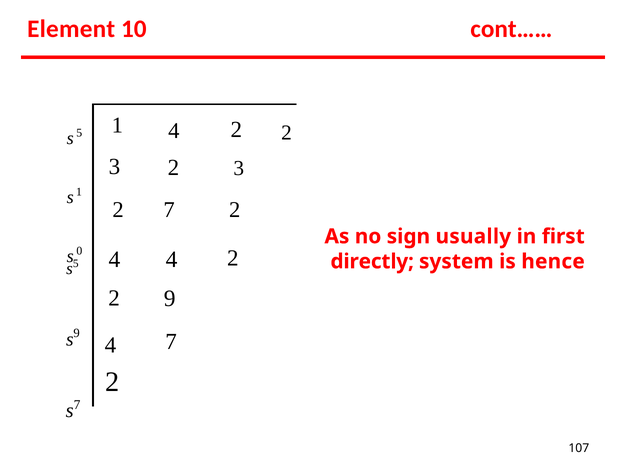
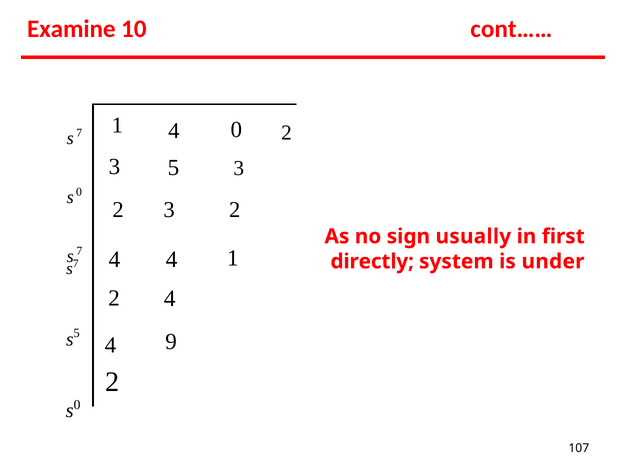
Element: Element -> Examine
1 4 2: 2 -> 0
5 at (79, 133): 5 -> 7
2 at (173, 168): 2 -> 5
1 at (79, 192): 1 -> 0
7 at (169, 210): 7 -> 3
0 at (79, 251): 0 -> 7
4 4 2: 2 -> 1
hence: hence -> under
5 at (76, 264): 5 -> 7
9 at (170, 299): 9 -> 4
9 at (77, 334): 9 -> 5
4 7: 7 -> 9
7 at (77, 405): 7 -> 0
